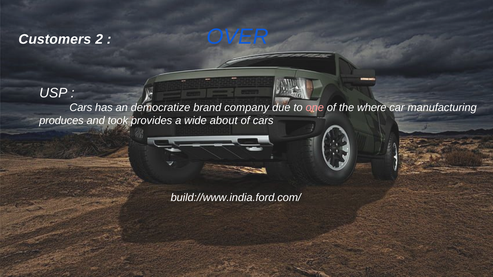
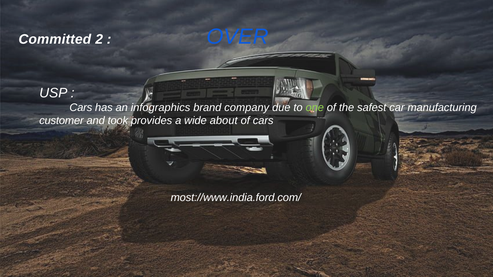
Customers: Customers -> Committed
democratize: democratize -> infographics
one colour: pink -> light green
where: where -> safest
produces: produces -> customer
build://www.india.ford.com/: build://www.india.ford.com/ -> most://www.india.ford.com/
